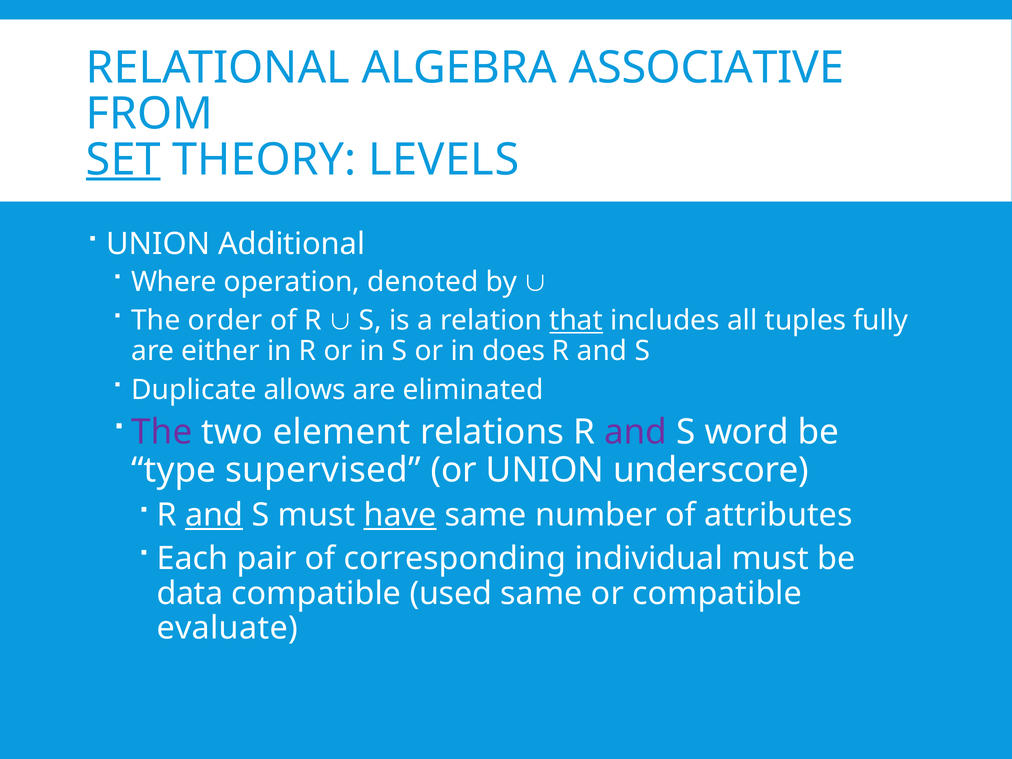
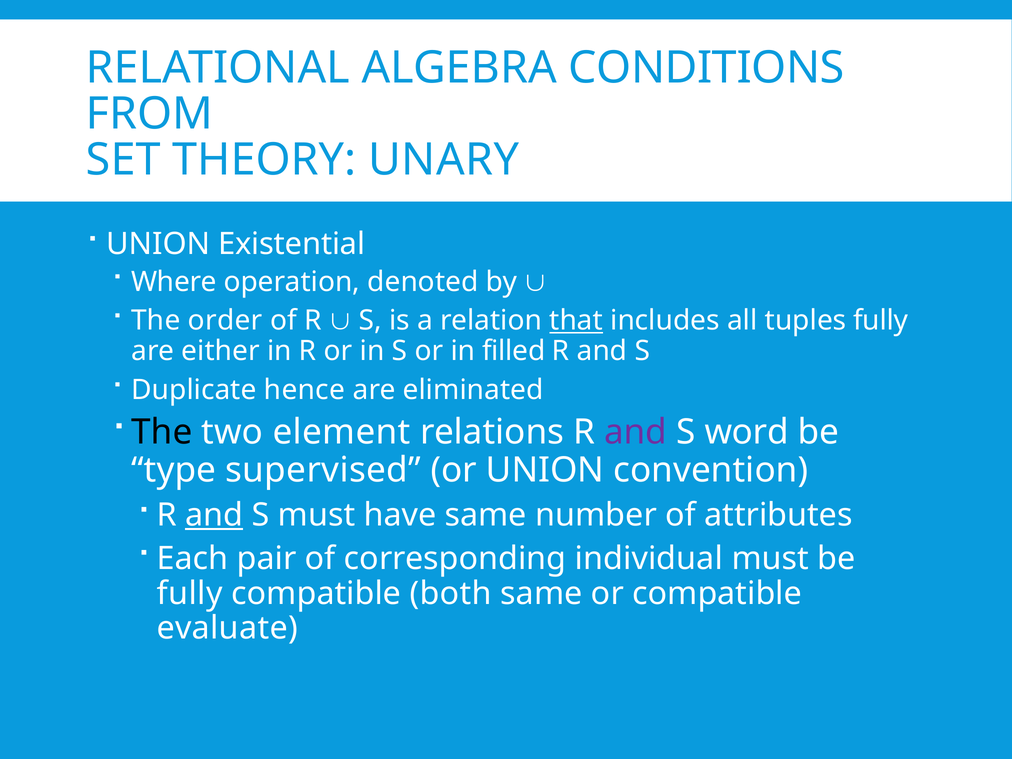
ASSOCIATIVE: ASSOCIATIVE -> CONDITIONS
SET underline: present -> none
LEVELS: LEVELS -> UNARY
Additional: Additional -> Existential
does: does -> filled
allows: allows -> hence
The at (162, 432) colour: purple -> black
underscore: underscore -> convention
have underline: present -> none
data at (190, 593): data -> fully
used: used -> both
